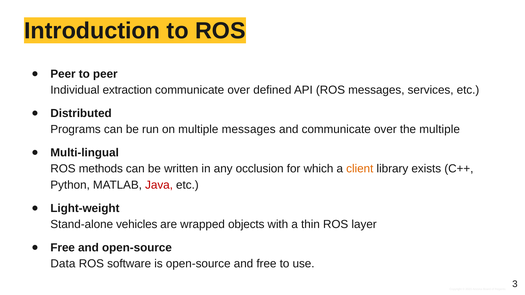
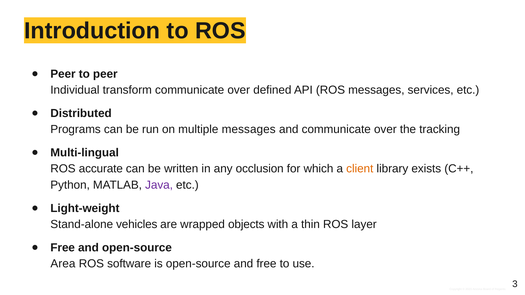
extraction: extraction -> transform
the multiple: multiple -> tracking
methods: methods -> accurate
Java colour: red -> purple
Data: Data -> Area
